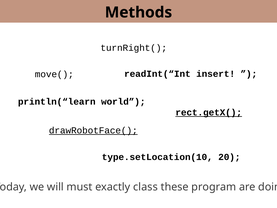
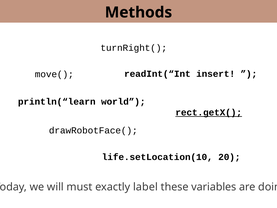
drawRobotFace( underline: present -> none
type.setLocation(10: type.setLocation(10 -> life.setLocation(10
class: class -> label
program: program -> variables
